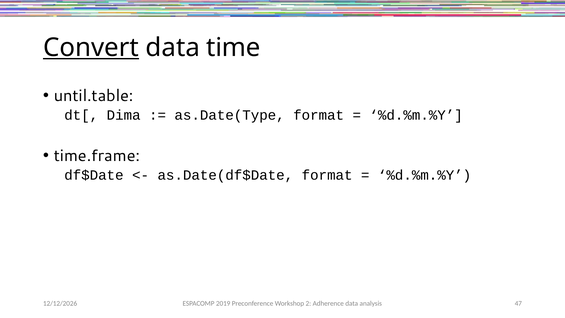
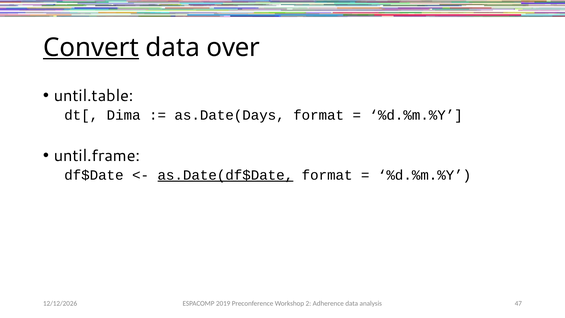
time: time -> over
as.Date(Type: as.Date(Type -> as.Date(Days
time.frame: time.frame -> until.frame
as.Date(df$Date underline: none -> present
